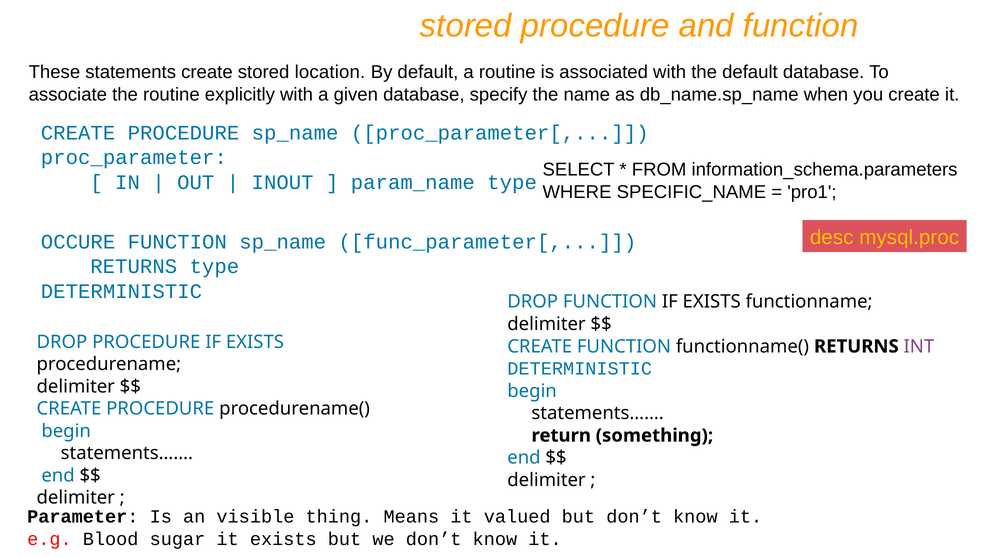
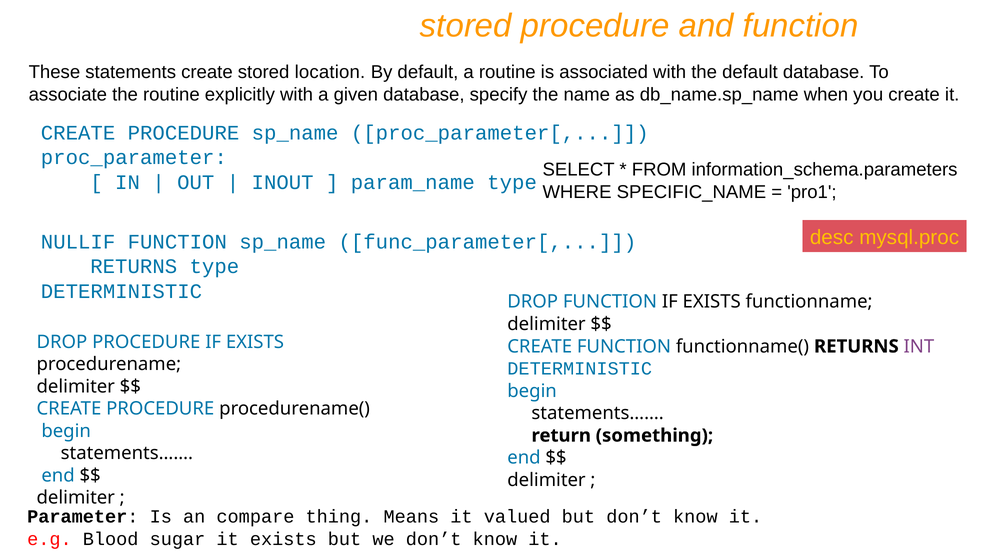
OCCURE: OCCURE -> NULLIF
visible: visible -> compare
